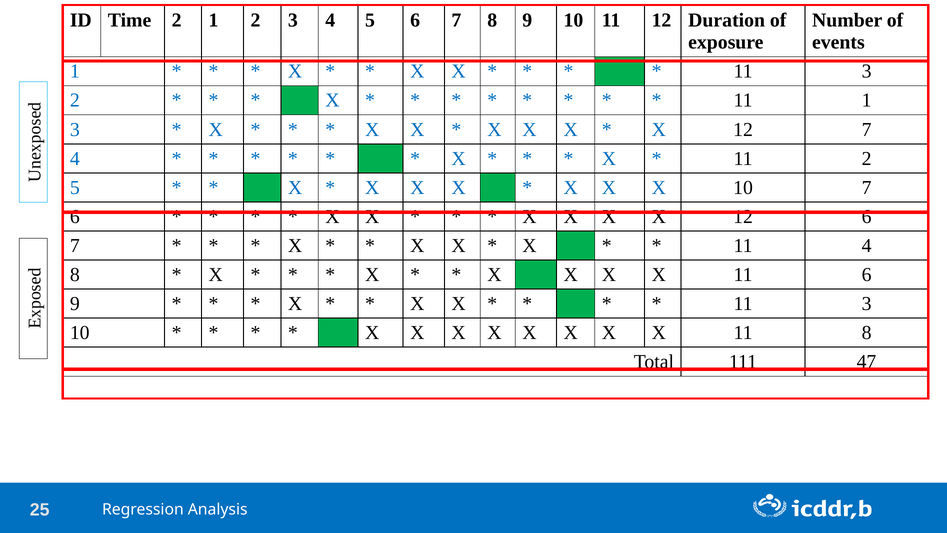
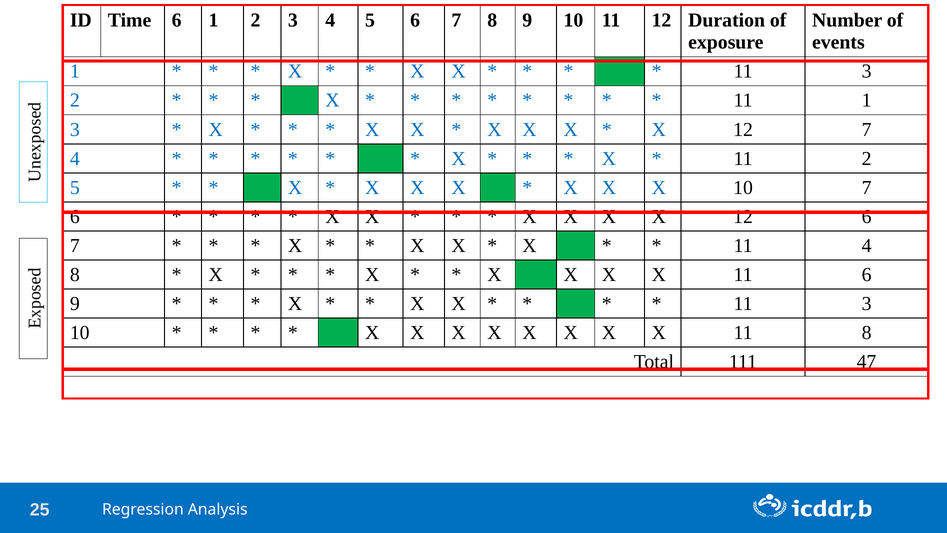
Time 2: 2 -> 6
